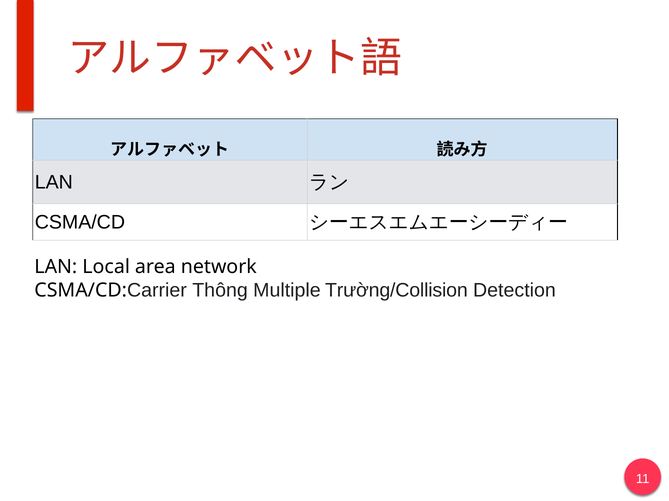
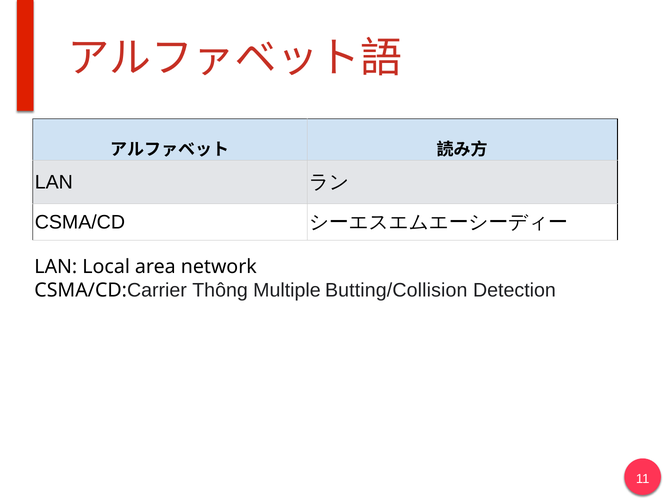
Trường/Collision: Trường/Collision -> Butting/Collision
